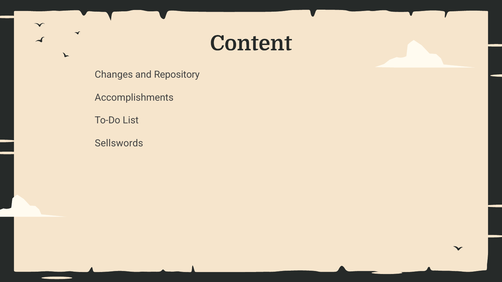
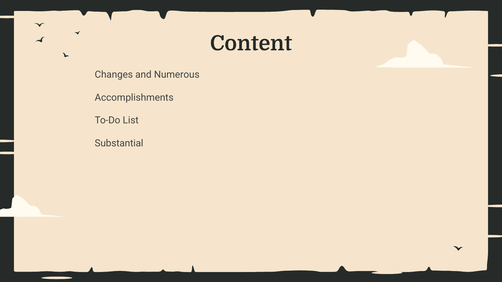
Repository: Repository -> Numerous
Sellswords: Sellswords -> Substantial
